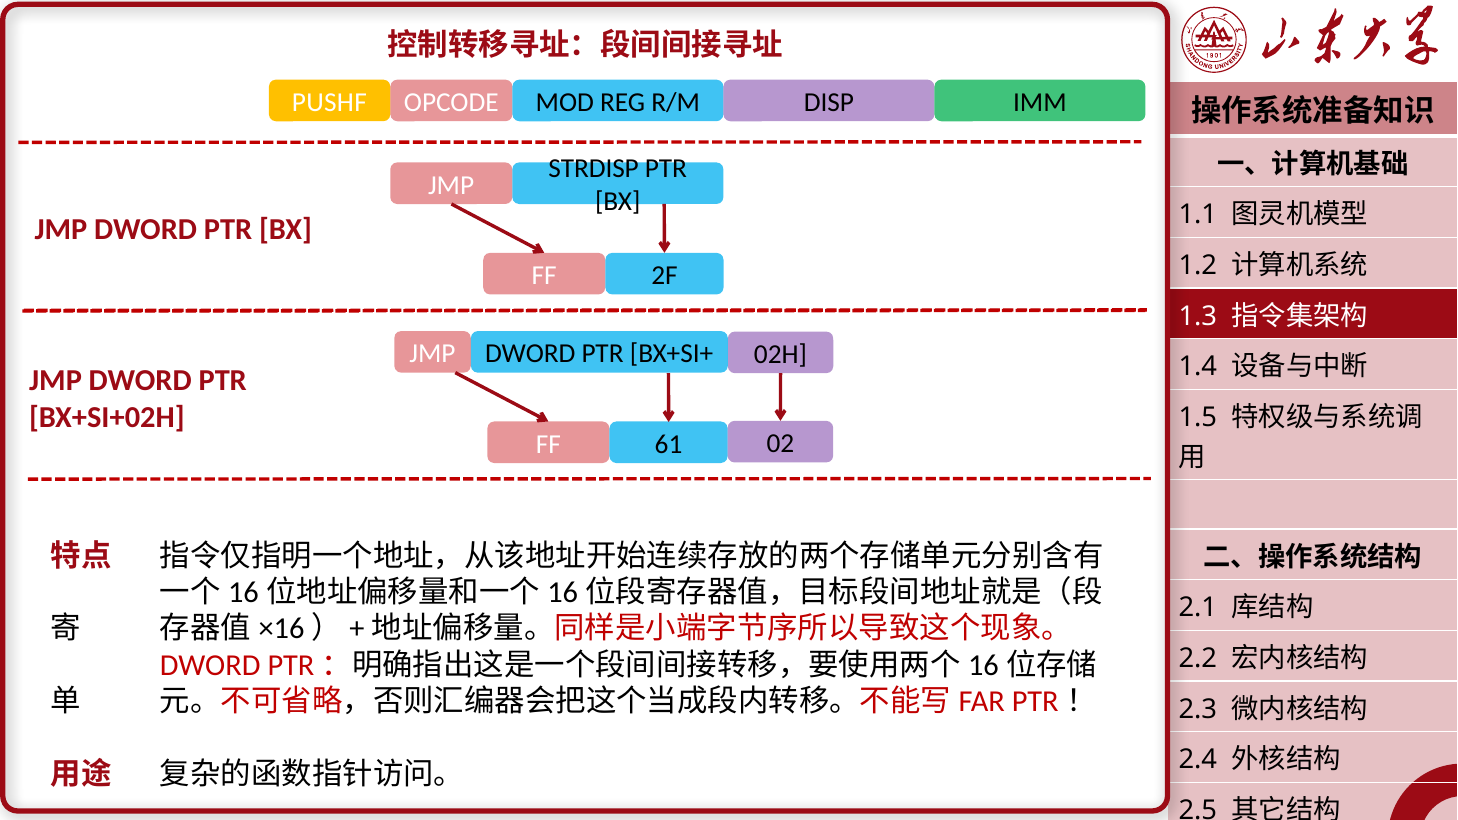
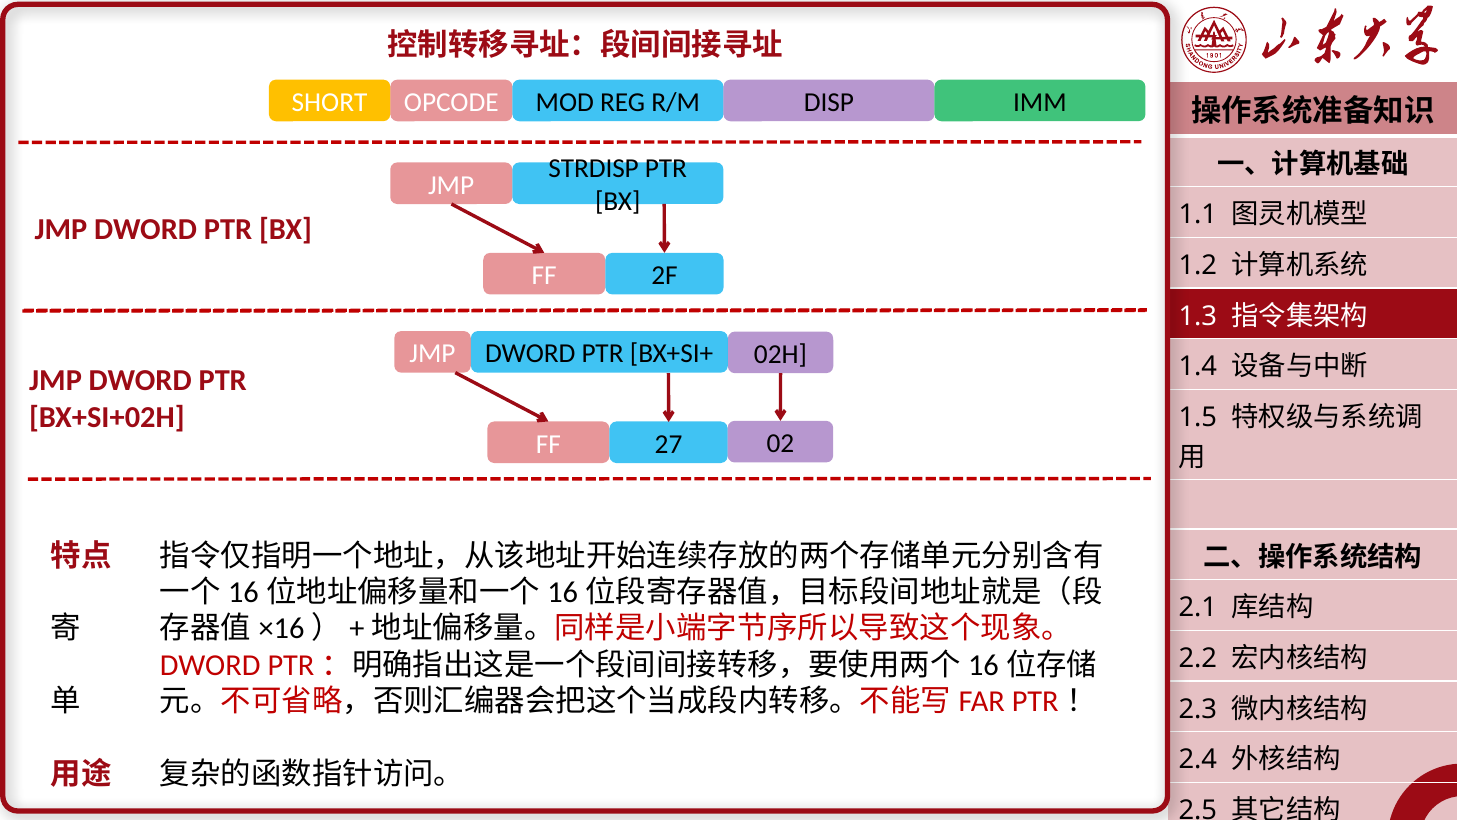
PUSHF: PUSHF -> SHORT
61: 61 -> 27
